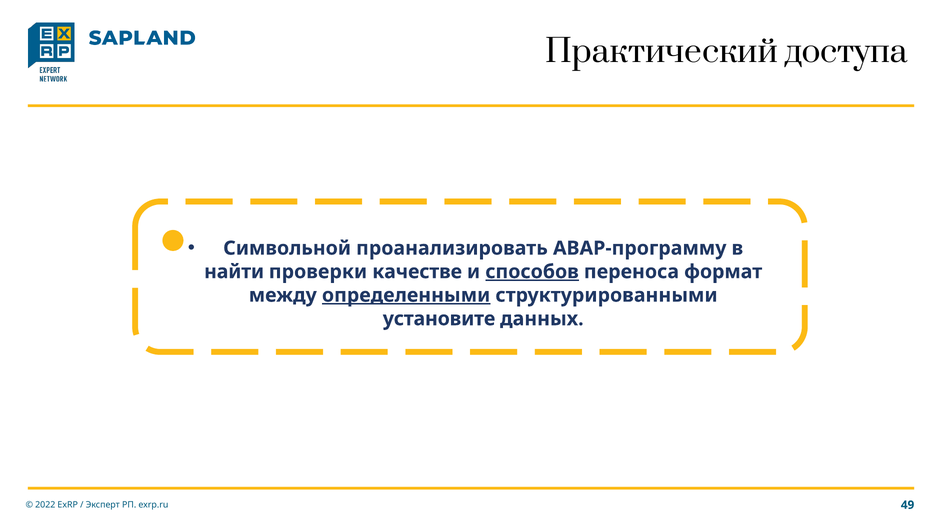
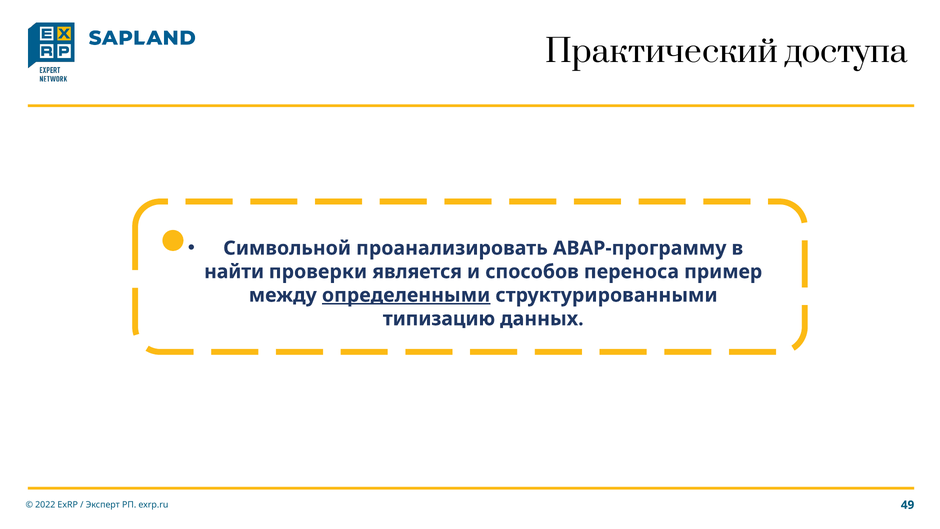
качестве: качестве -> является
способов underline: present -> none
формат: формат -> пример
установите: установите -> типизацию
